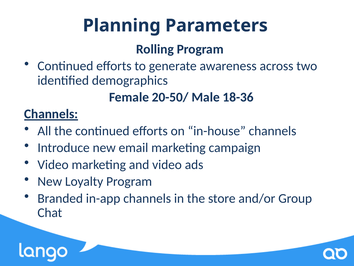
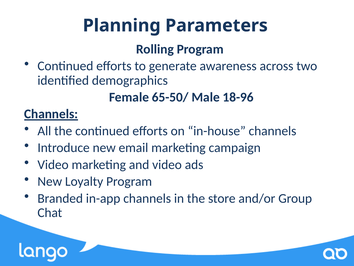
20-50/: 20-50/ -> 65-50/
18-36: 18-36 -> 18-96
